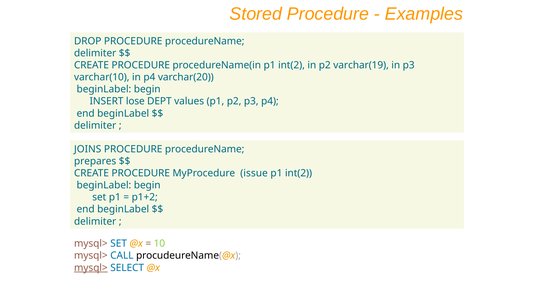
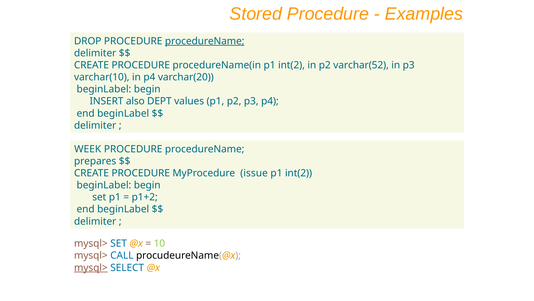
procedureName at (205, 41) underline: none -> present
varchar(19: varchar(19 -> varchar(52
lose: lose -> also
JOINS: JOINS -> WEEK
